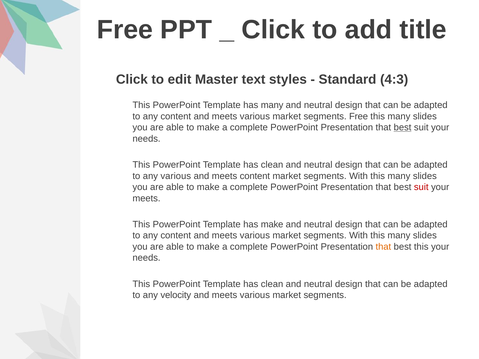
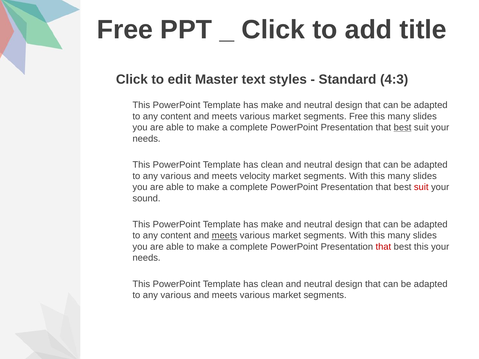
many at (272, 105): many -> make
meets content: content -> velocity
meets at (147, 198): meets -> sound
meets at (225, 236) underline: none -> present
that at (383, 247) colour: orange -> red
velocity at (176, 295): velocity -> various
